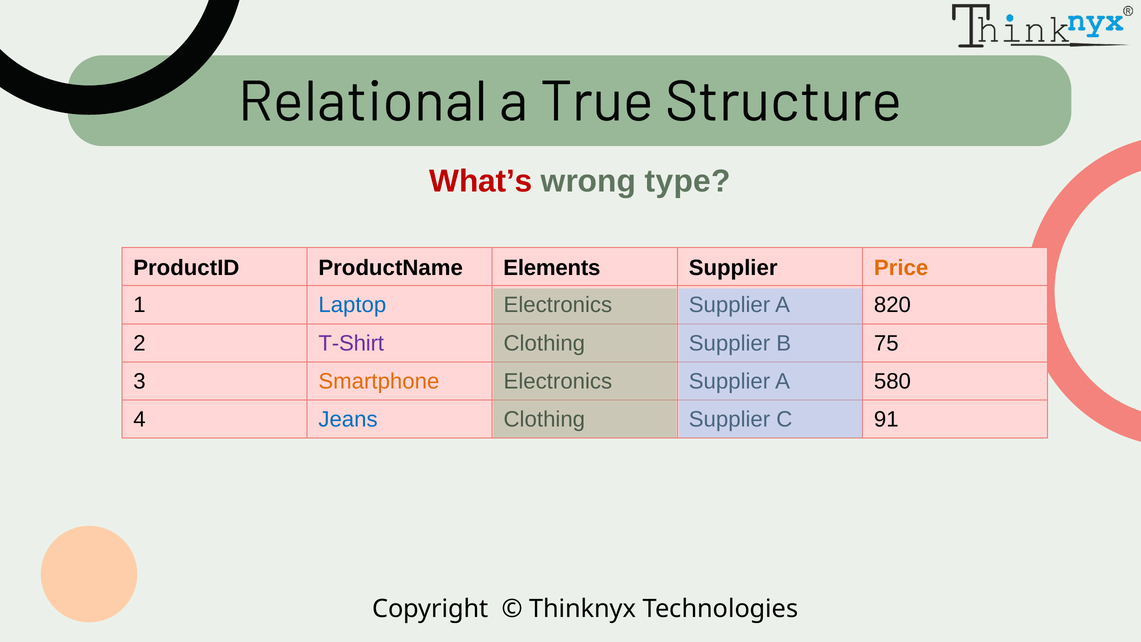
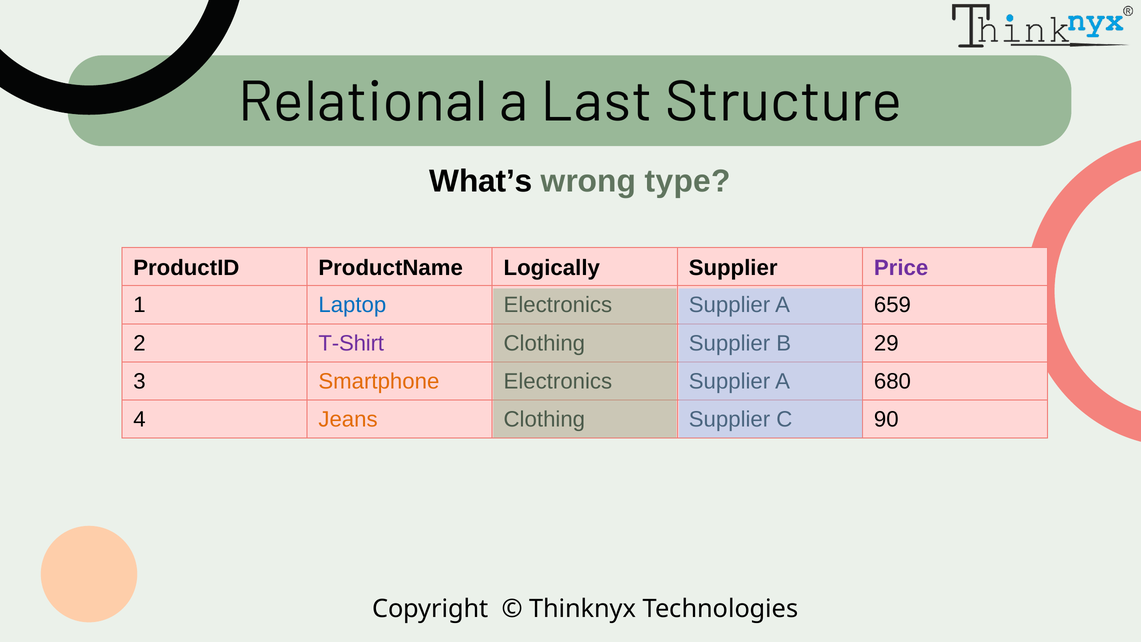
True: True -> Last
What’s colour: red -> black
Elements: Elements -> Logically
Price colour: orange -> purple
820: 820 -> 659
75: 75 -> 29
580: 580 -> 680
Jeans colour: blue -> orange
91: 91 -> 90
